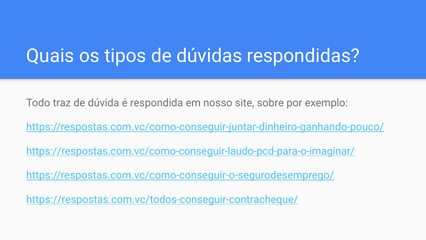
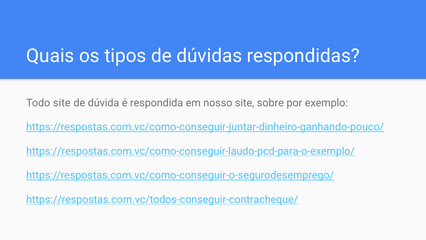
Todo traz: traz -> site
https://respostas.com.vc/como-conseguir-laudo-pcd-para-o-imaginar/: https://respostas.com.vc/como-conseguir-laudo-pcd-para-o-imaginar/ -> https://respostas.com.vc/como-conseguir-laudo-pcd-para-o-exemplo/
